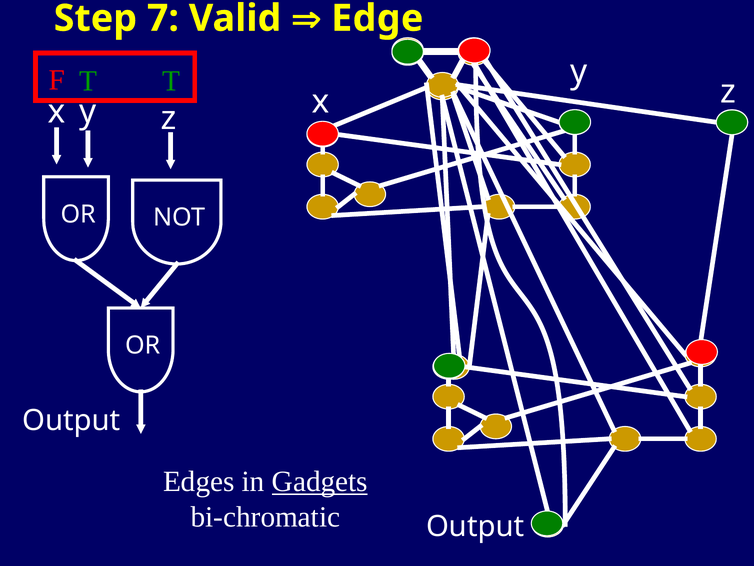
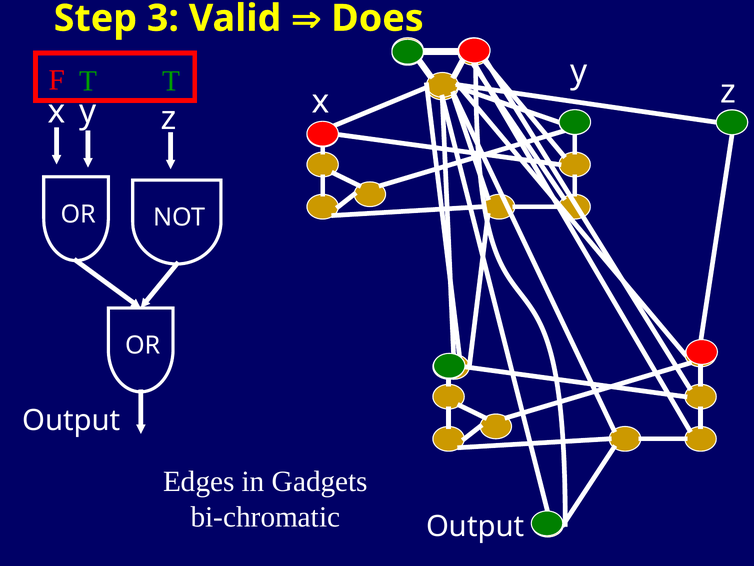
7: 7 -> 3
Edge: Edge -> Does
Gadgets underline: present -> none
